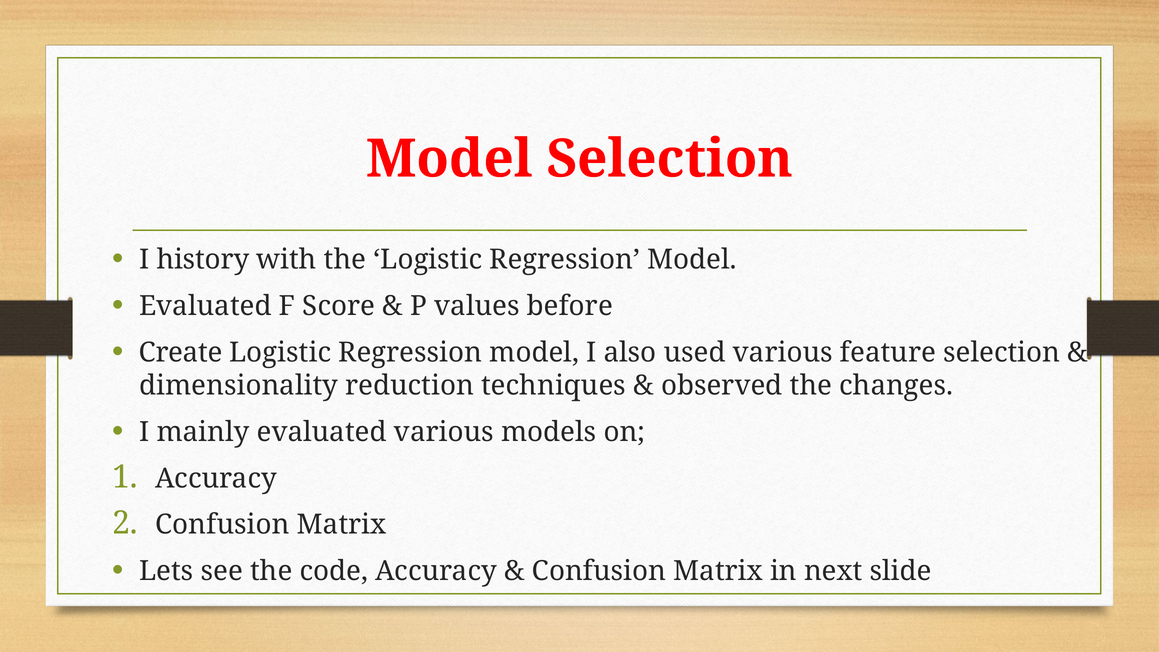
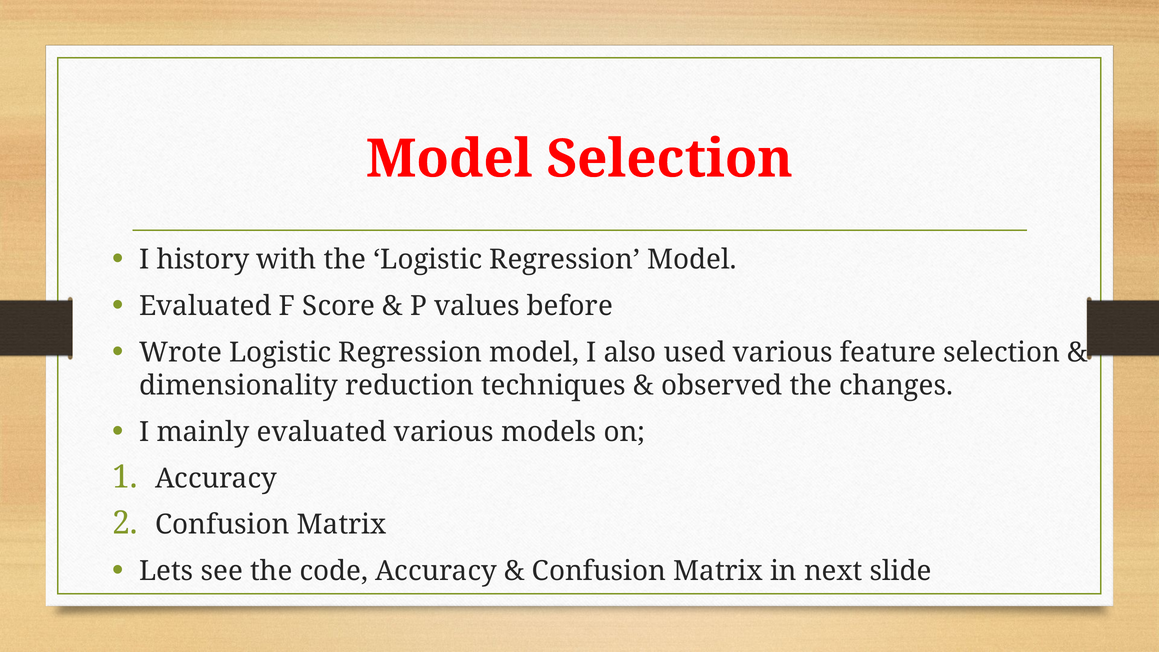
Create: Create -> Wrote
